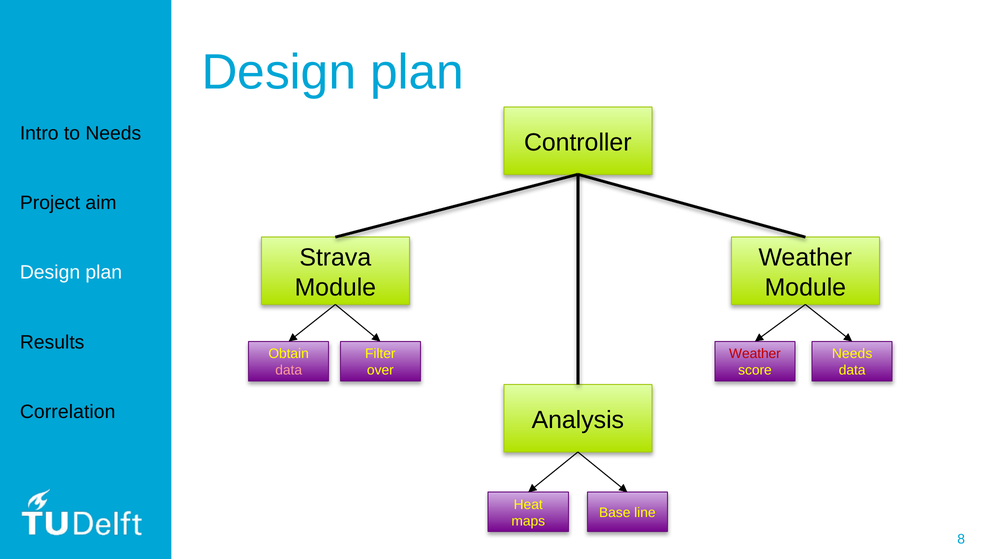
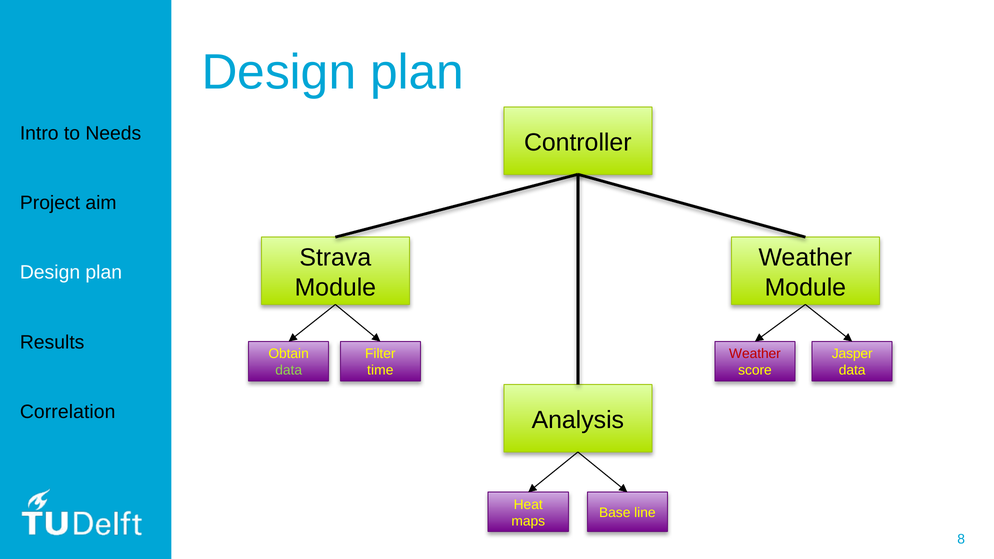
Needs at (852, 354): Needs -> Jasper
data at (289, 370) colour: pink -> light green
over: over -> time
